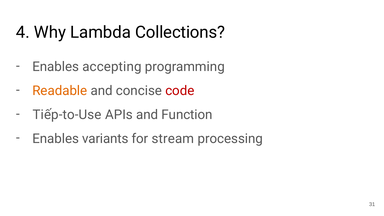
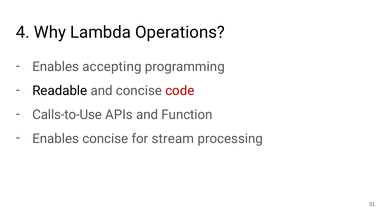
Collections: Collections -> Operations
Readable colour: orange -> black
Tiếp-to-Use: Tiếp-to-Use -> Calls-to-Use
Enables variants: variants -> concise
